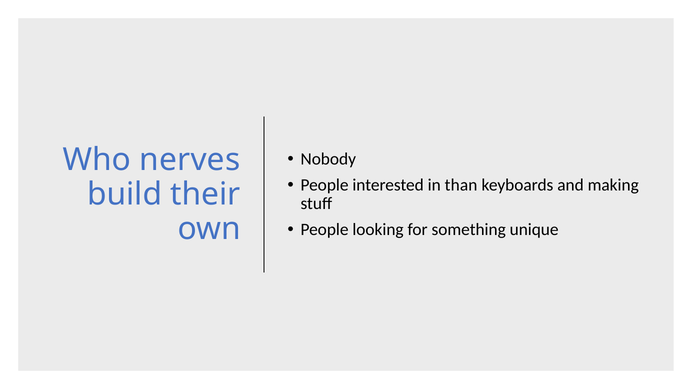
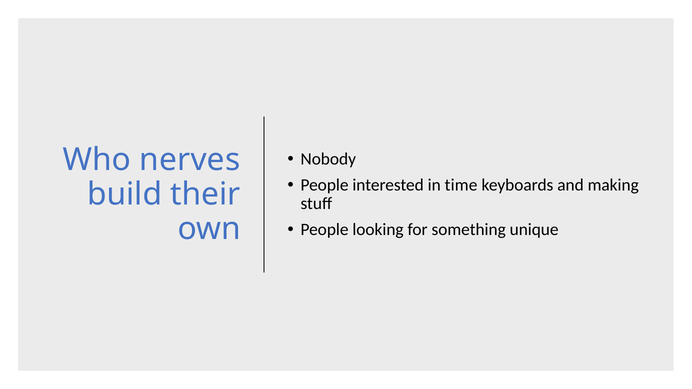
than: than -> time
